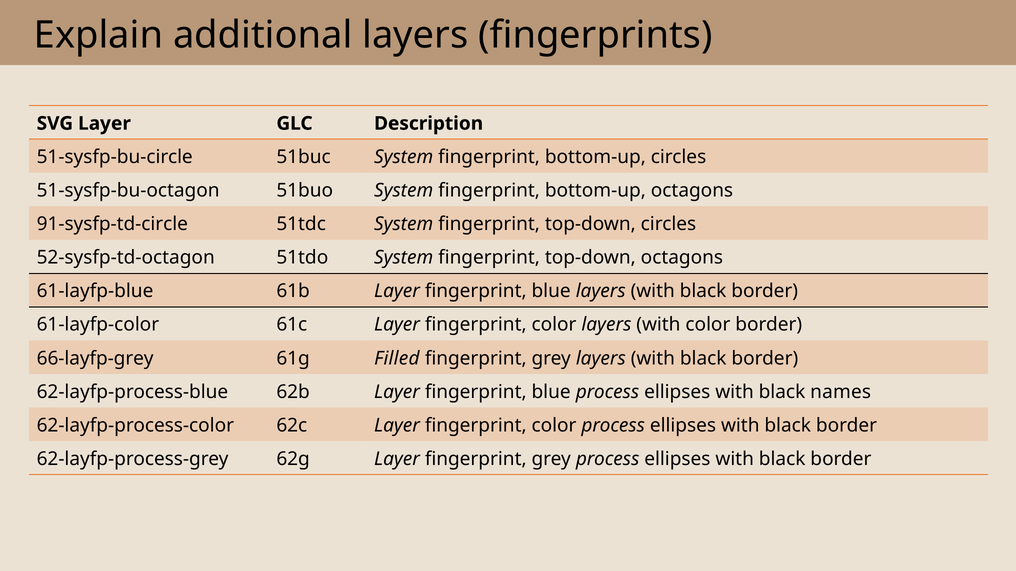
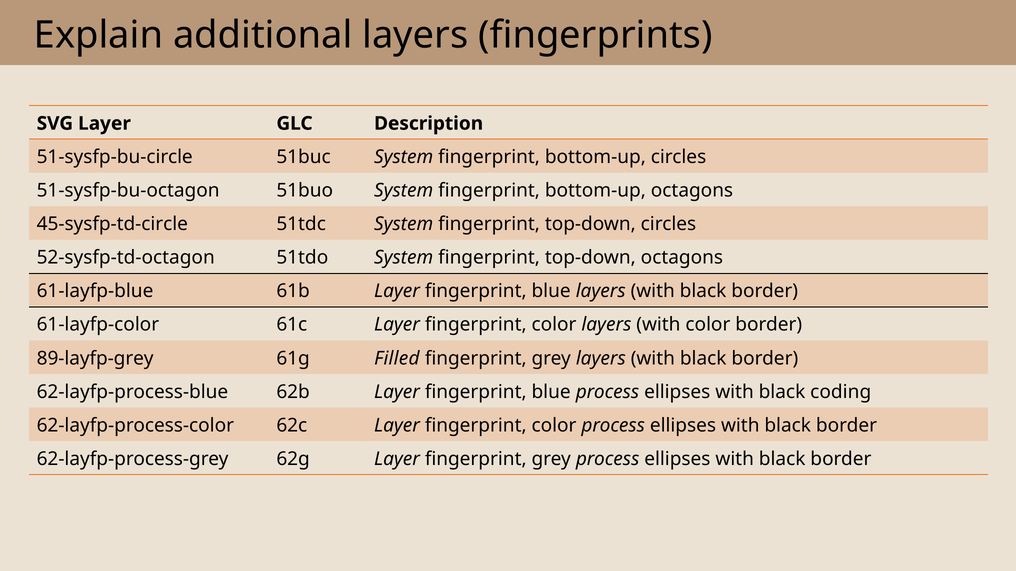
91-sysfp-td-circle: 91-sysfp-td-circle -> 45-sysfp-td-circle
66-layfp-grey: 66-layfp-grey -> 89-layfp-grey
names: names -> coding
